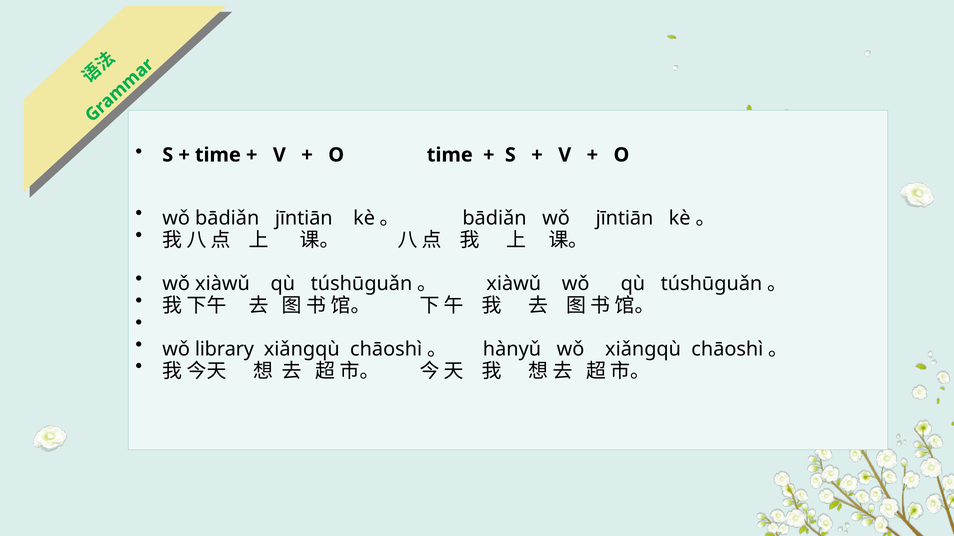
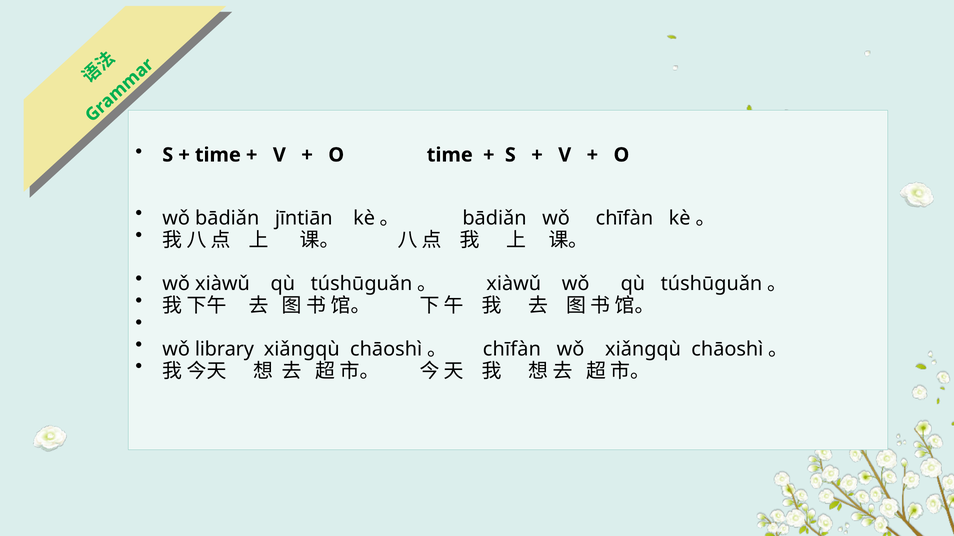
wǒ jīntiān: jīntiān -> chīfàn
hànyǔ at (512, 350): hànyǔ -> chīfàn
